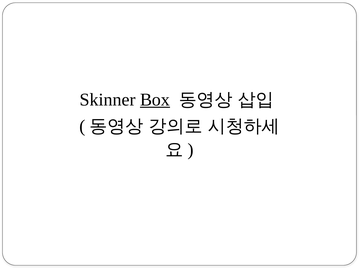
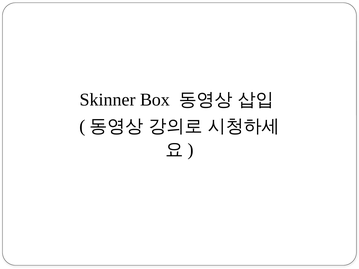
Box underline: present -> none
